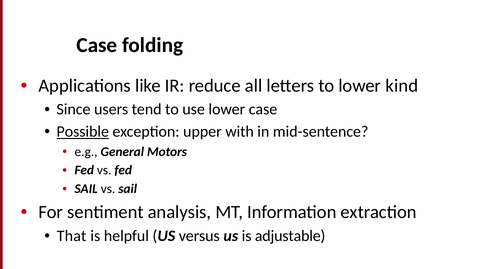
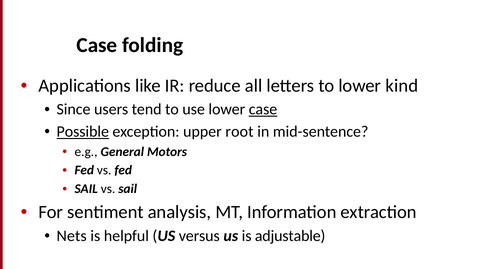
case at (263, 109) underline: none -> present
with: with -> root
That: That -> Nets
